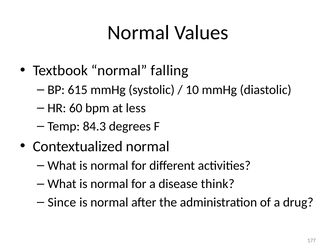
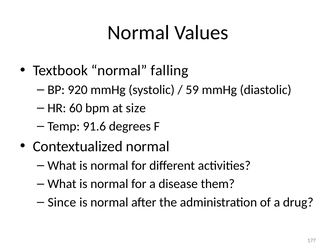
615: 615 -> 920
10: 10 -> 59
less: less -> size
84.3: 84.3 -> 91.6
think: think -> them
